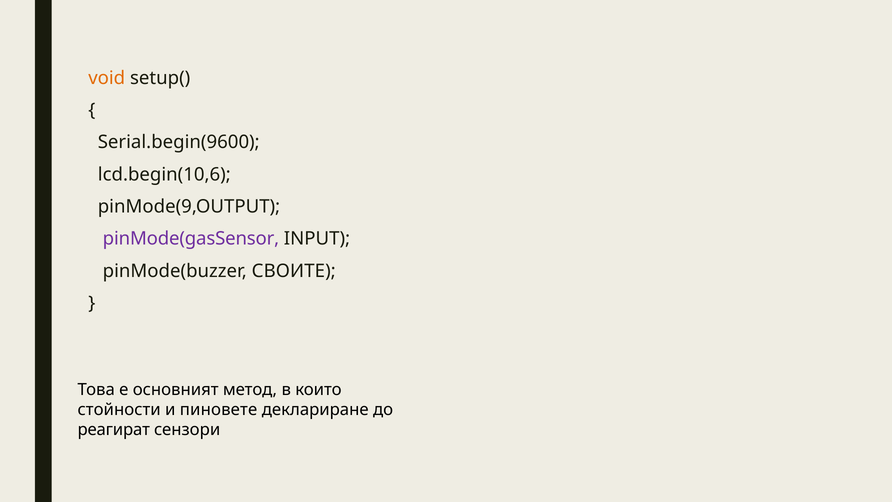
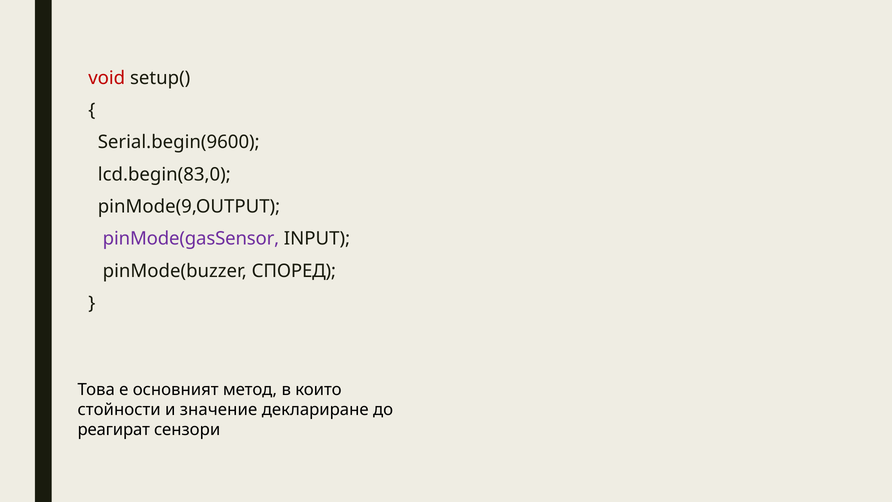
void colour: orange -> red
lcd.begin(10,6: lcd.begin(10,6 -> lcd.begin(83,0
СВОИТЕ: СВОИТЕ -> СПОРЕД
пиновете: пиновете -> значение
